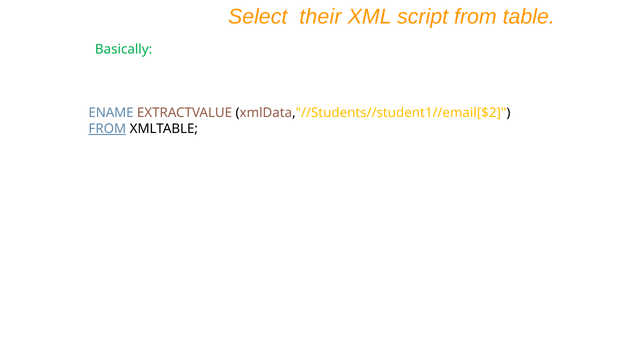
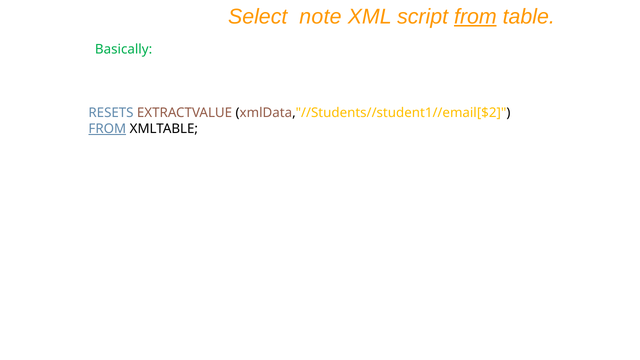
their: their -> note
from at (475, 17) underline: none -> present
ENAME: ENAME -> RESETS
